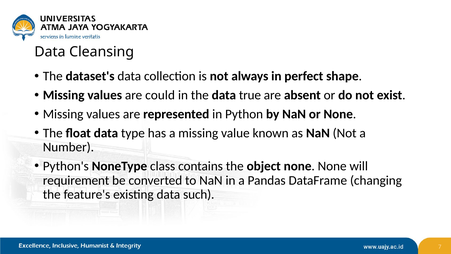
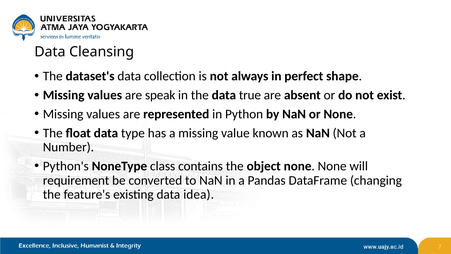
could: could -> speak
such: such -> idea
